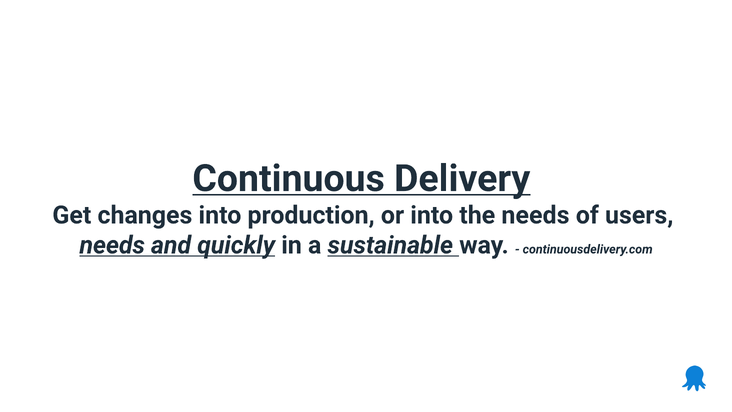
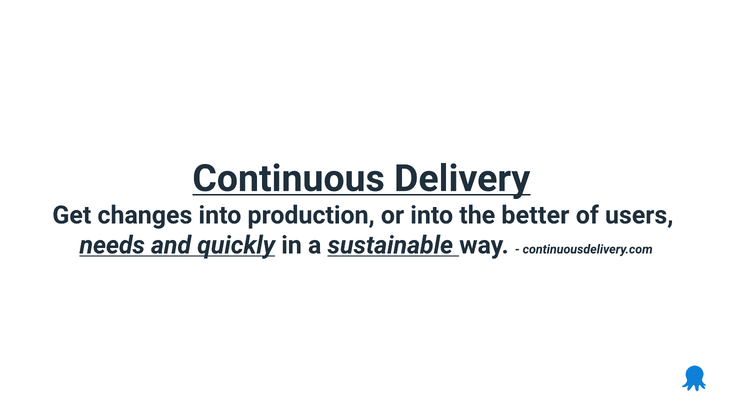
the needs: needs -> better
